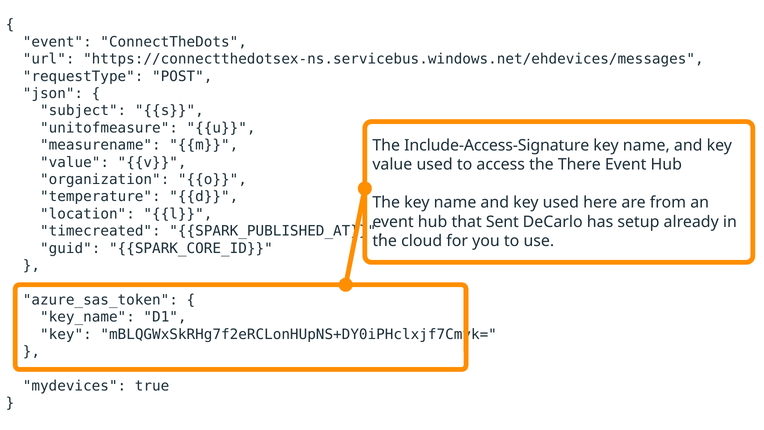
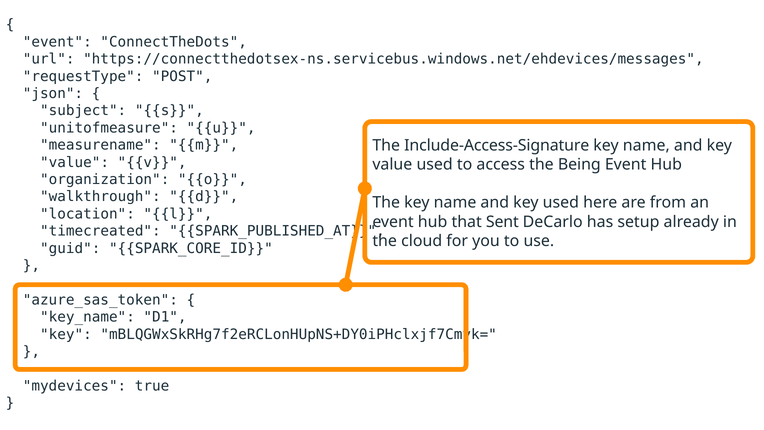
There: There -> Being
temperature: temperature -> walkthrough
